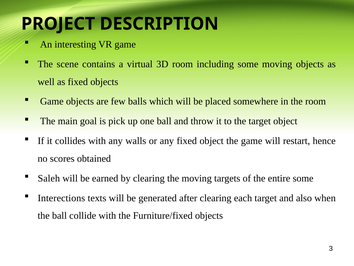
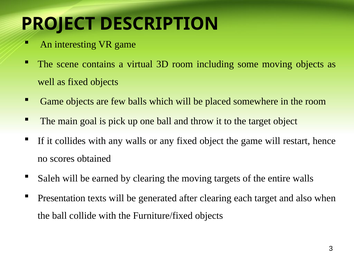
entire some: some -> walls
Interections: Interections -> Presentation
